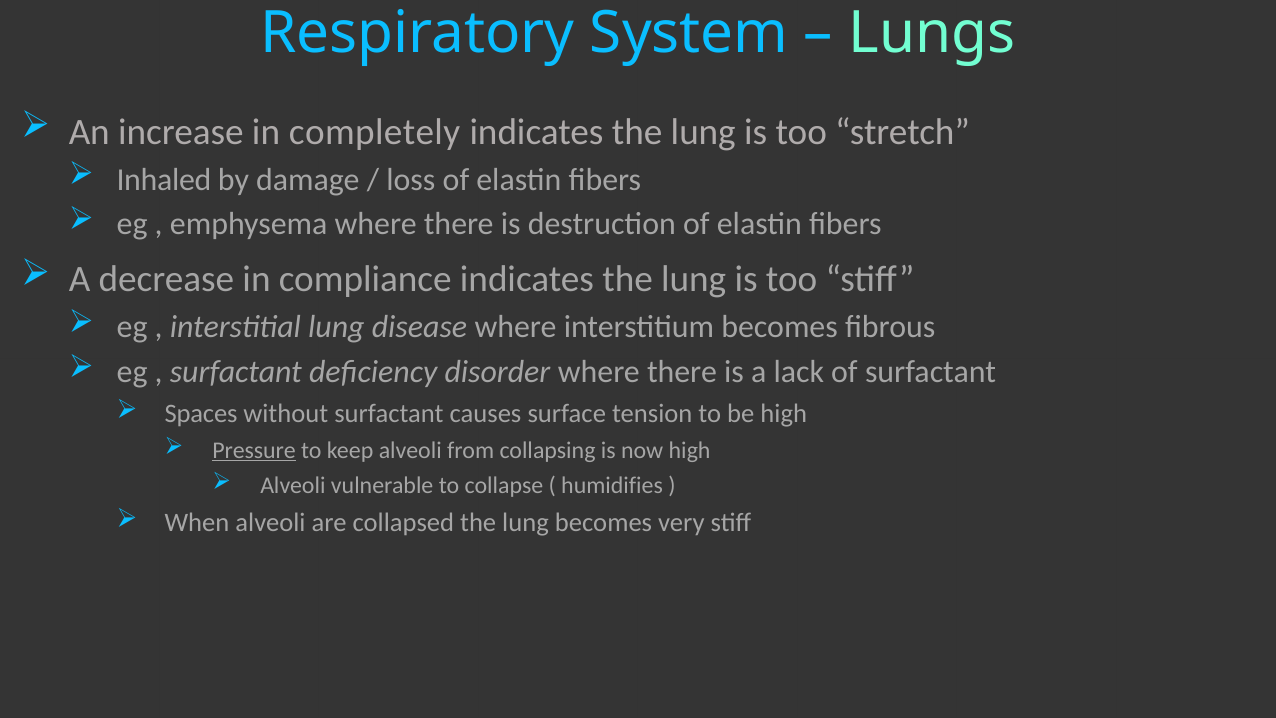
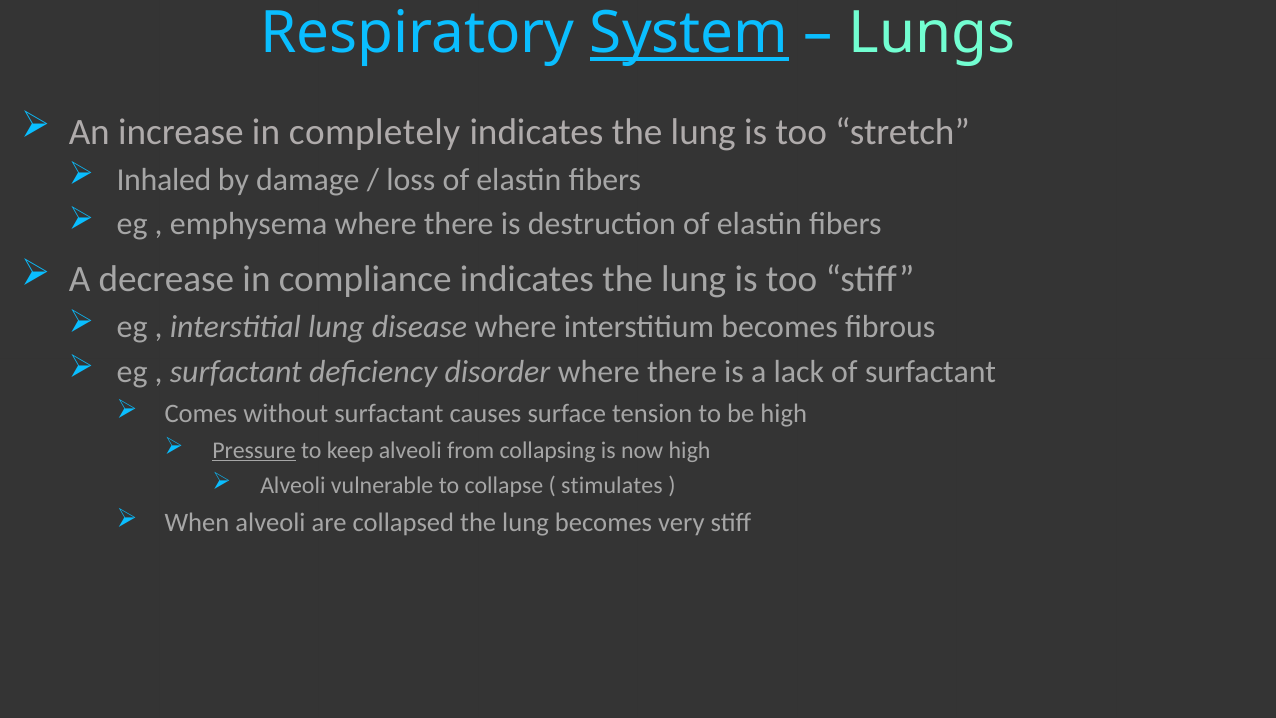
System underline: none -> present
Spaces: Spaces -> Comes
humidifies: humidifies -> stimulates
